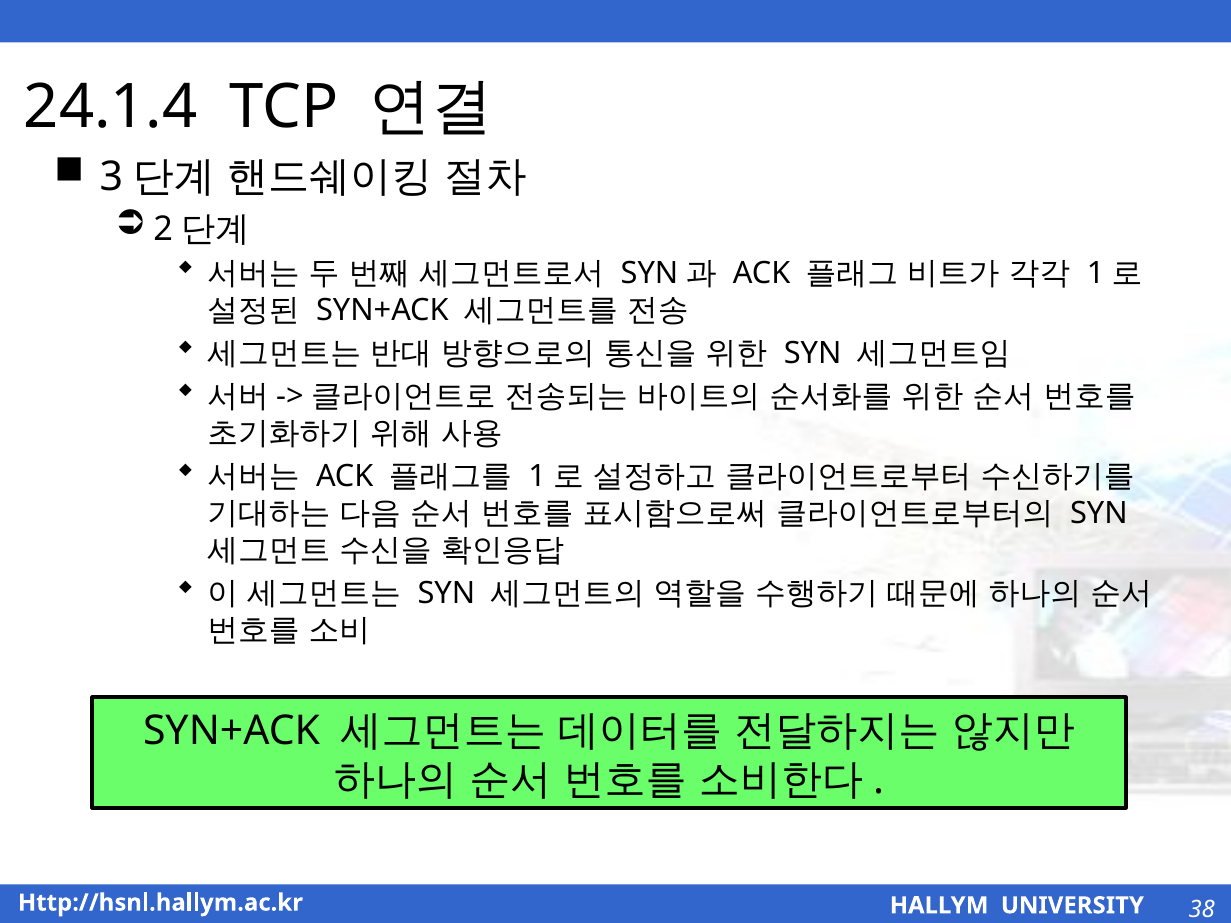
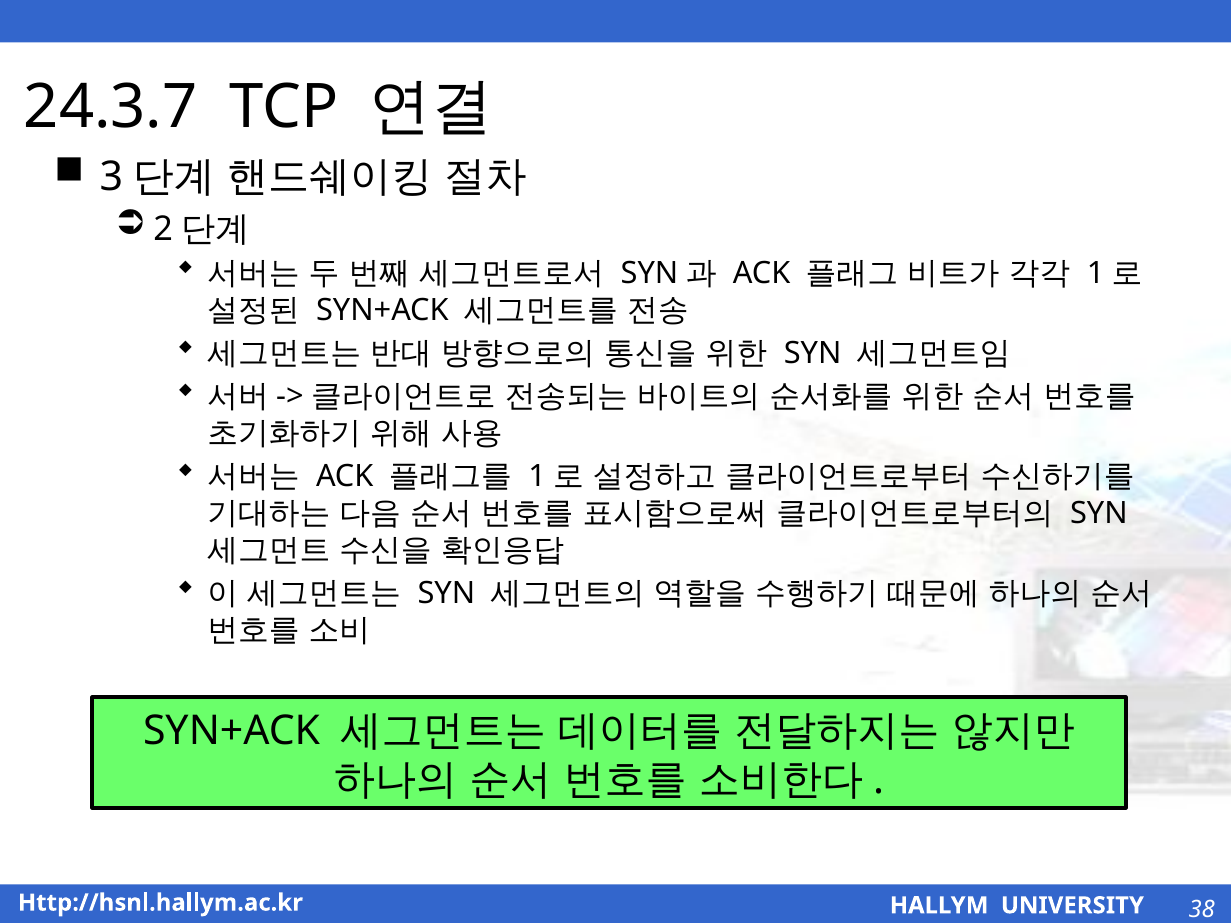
24.1.4: 24.1.4 -> 24.3.7
